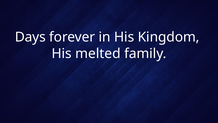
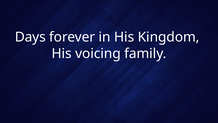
melted: melted -> voicing
